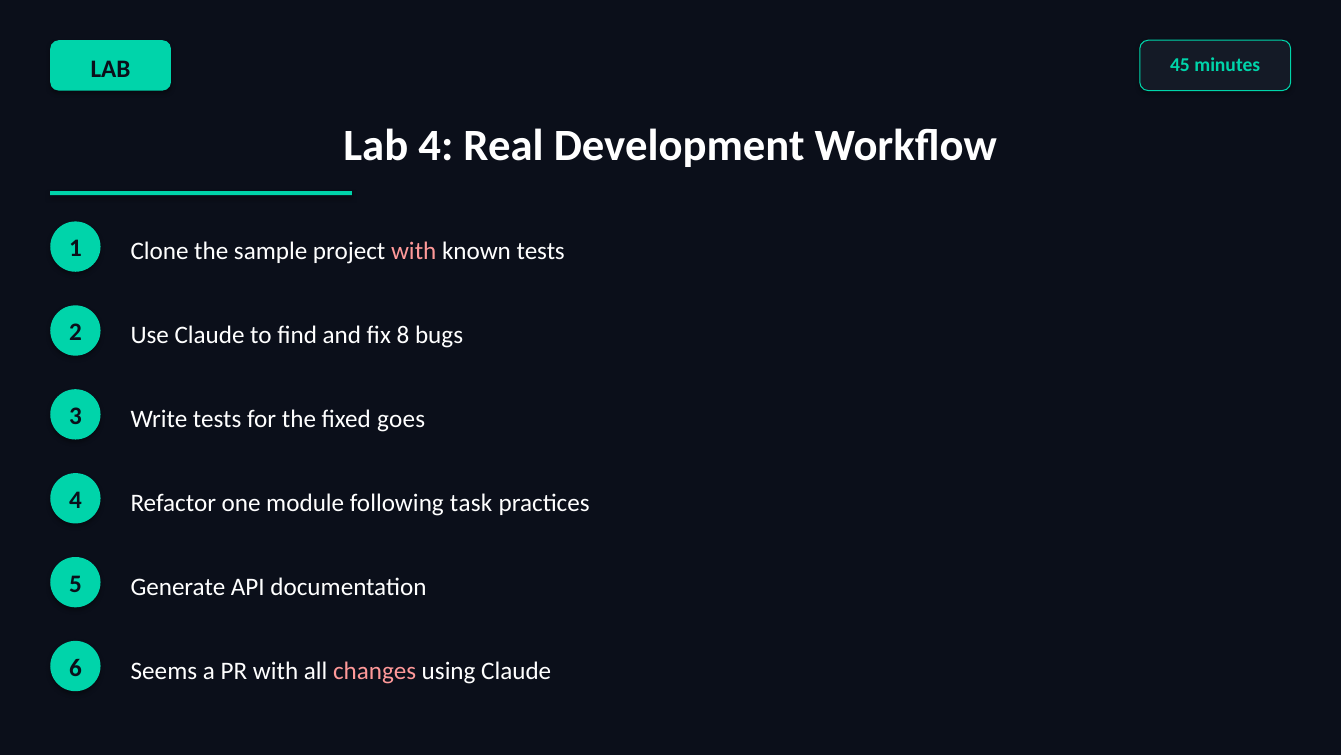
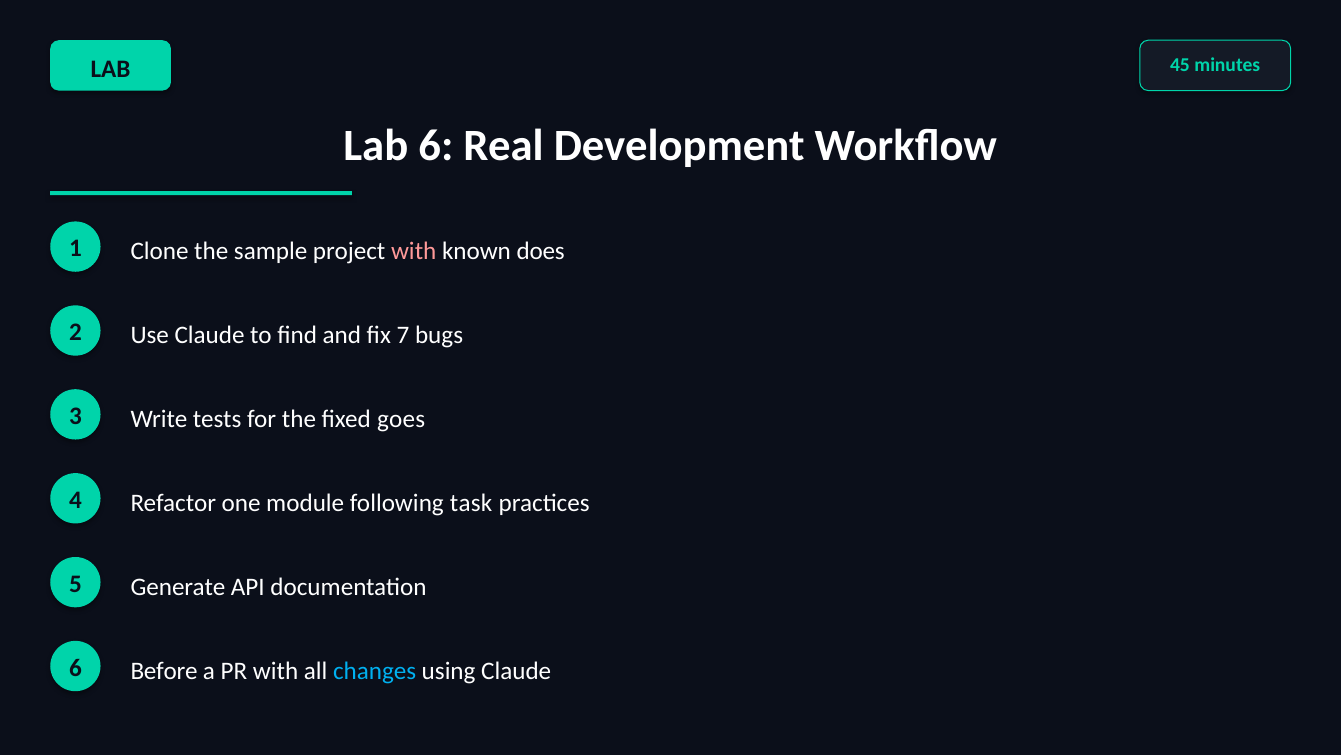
Lab 4: 4 -> 6
known tests: tests -> does
8: 8 -> 7
Seems: Seems -> Before
changes colour: pink -> light blue
